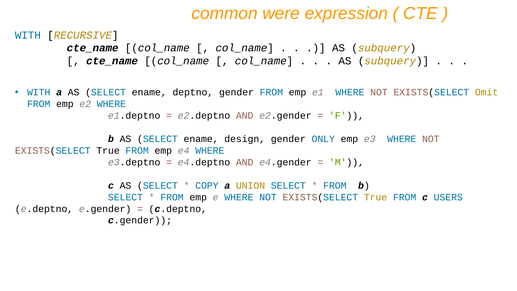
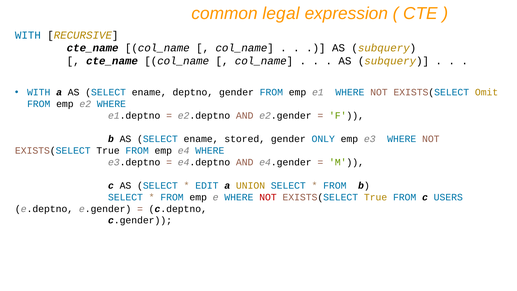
were: were -> legal
design: design -> stored
COPY: COPY -> EDIT
NOT at (268, 197) colour: blue -> red
